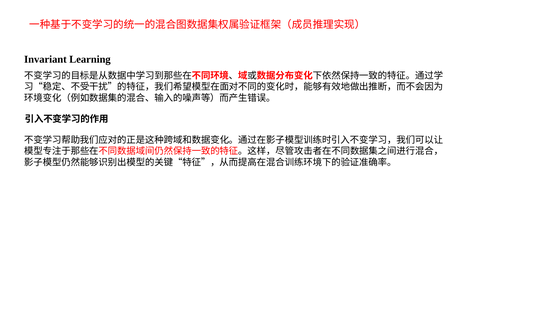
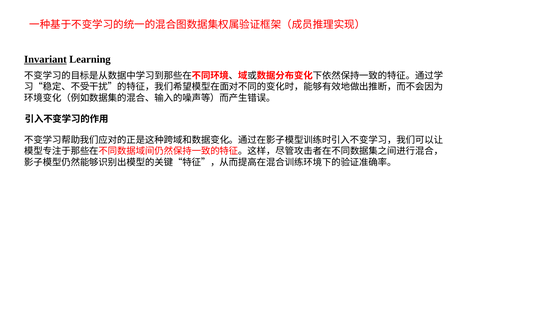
Invariant underline: none -> present
